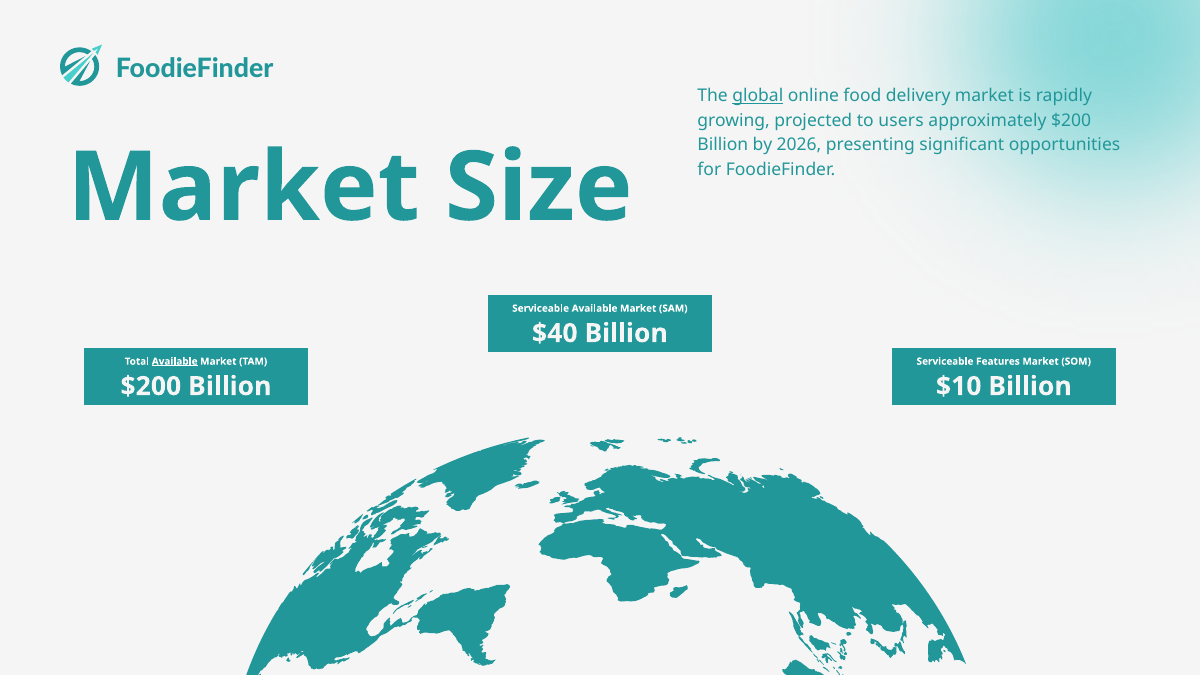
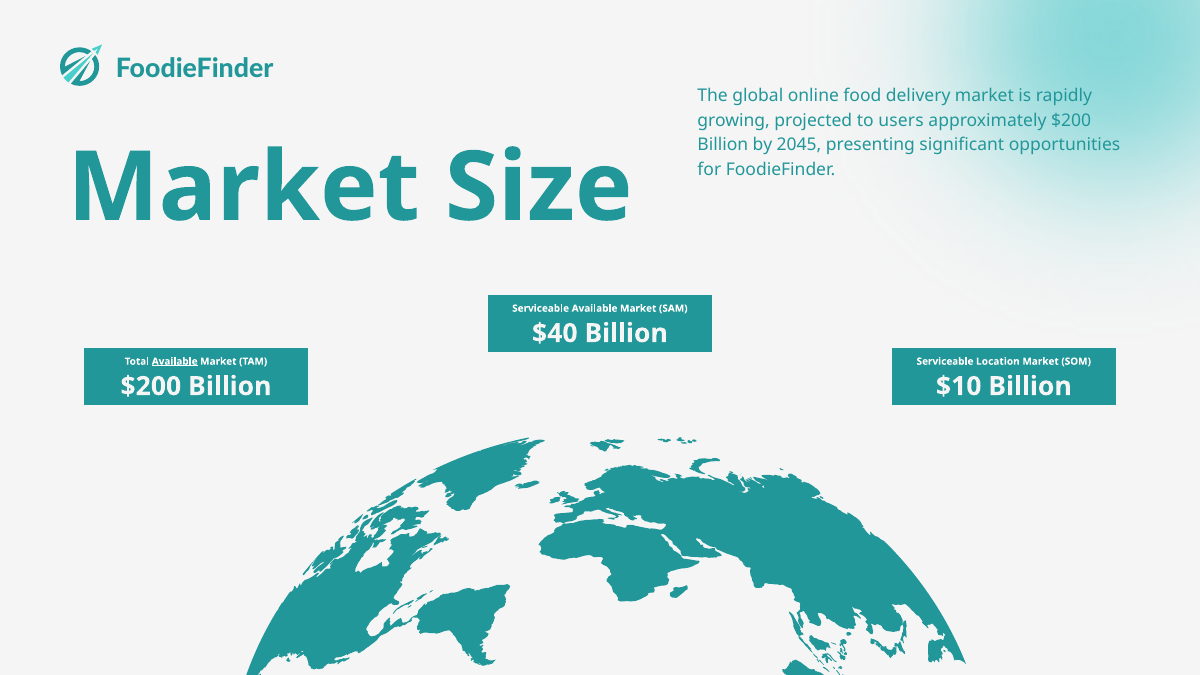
global underline: present -> none
2026: 2026 -> 2045
Features: Features -> Location
